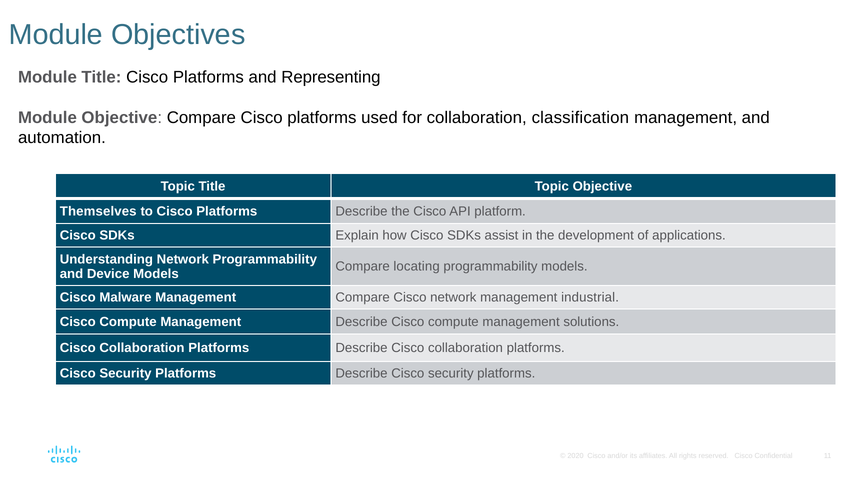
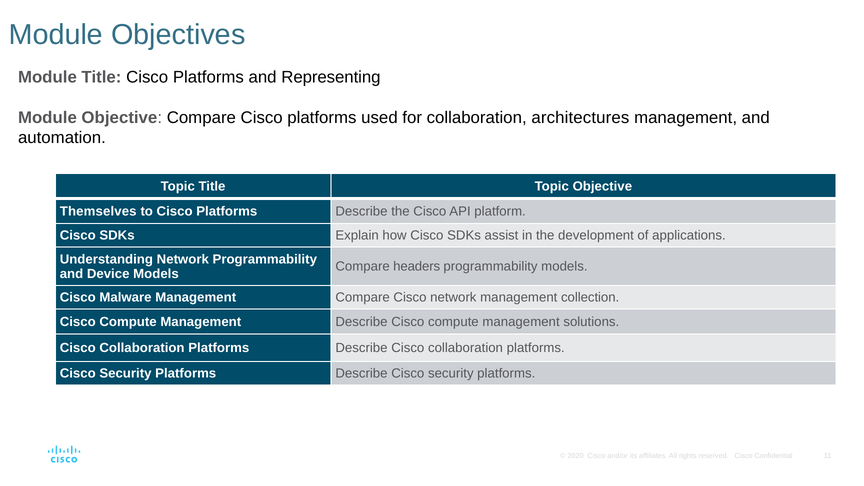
classification: classification -> architectures
locating: locating -> headers
industrial: industrial -> collection
